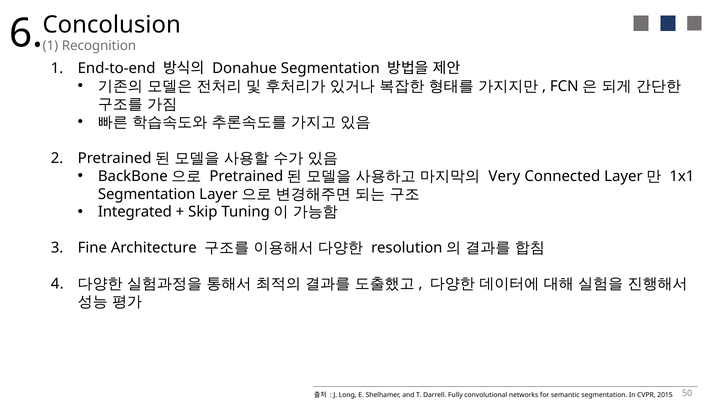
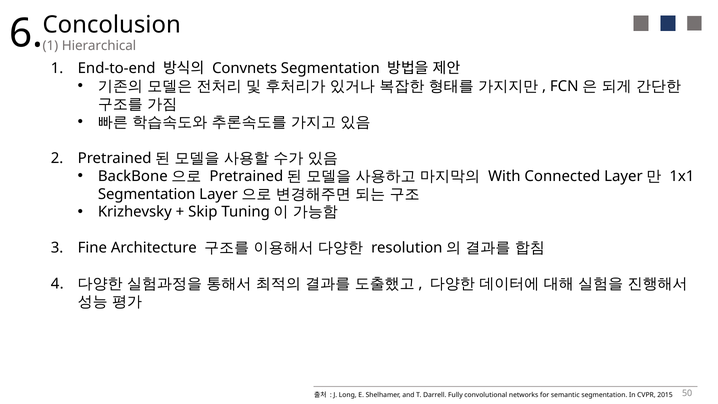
Recognition: Recognition -> Hierarchical
Donahue: Donahue -> Convnets
Very: Very -> With
Integrated: Integrated -> Krizhevsky
